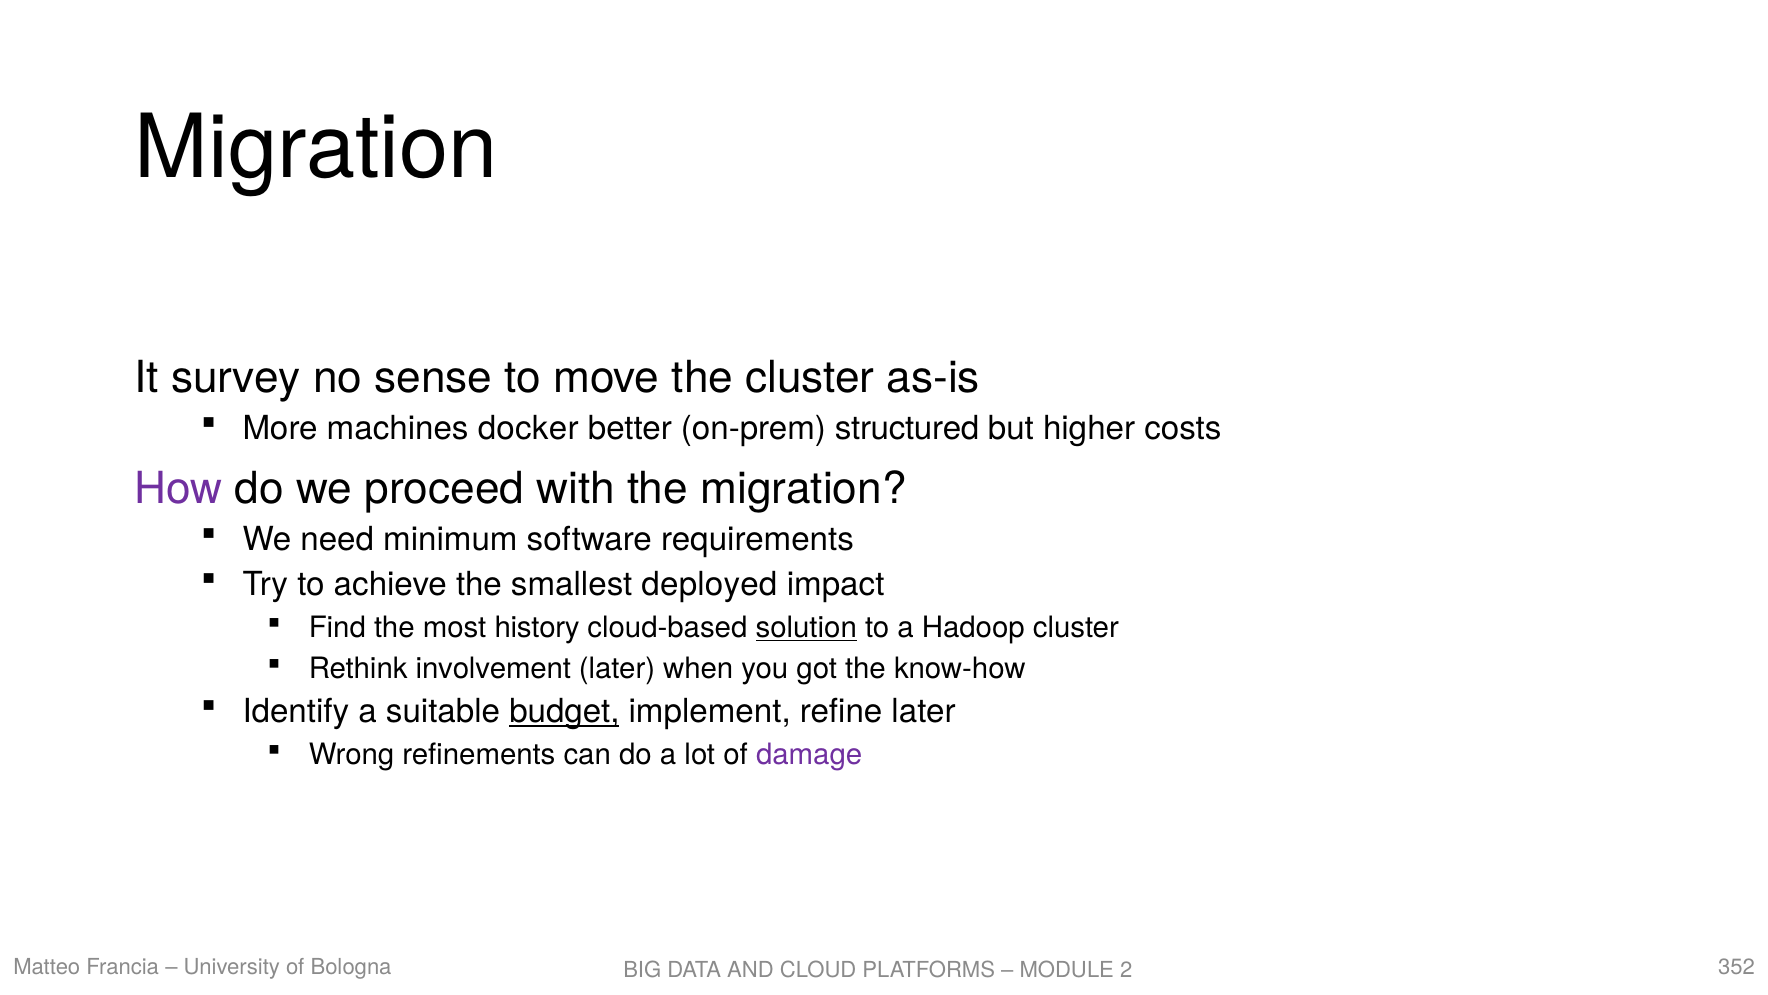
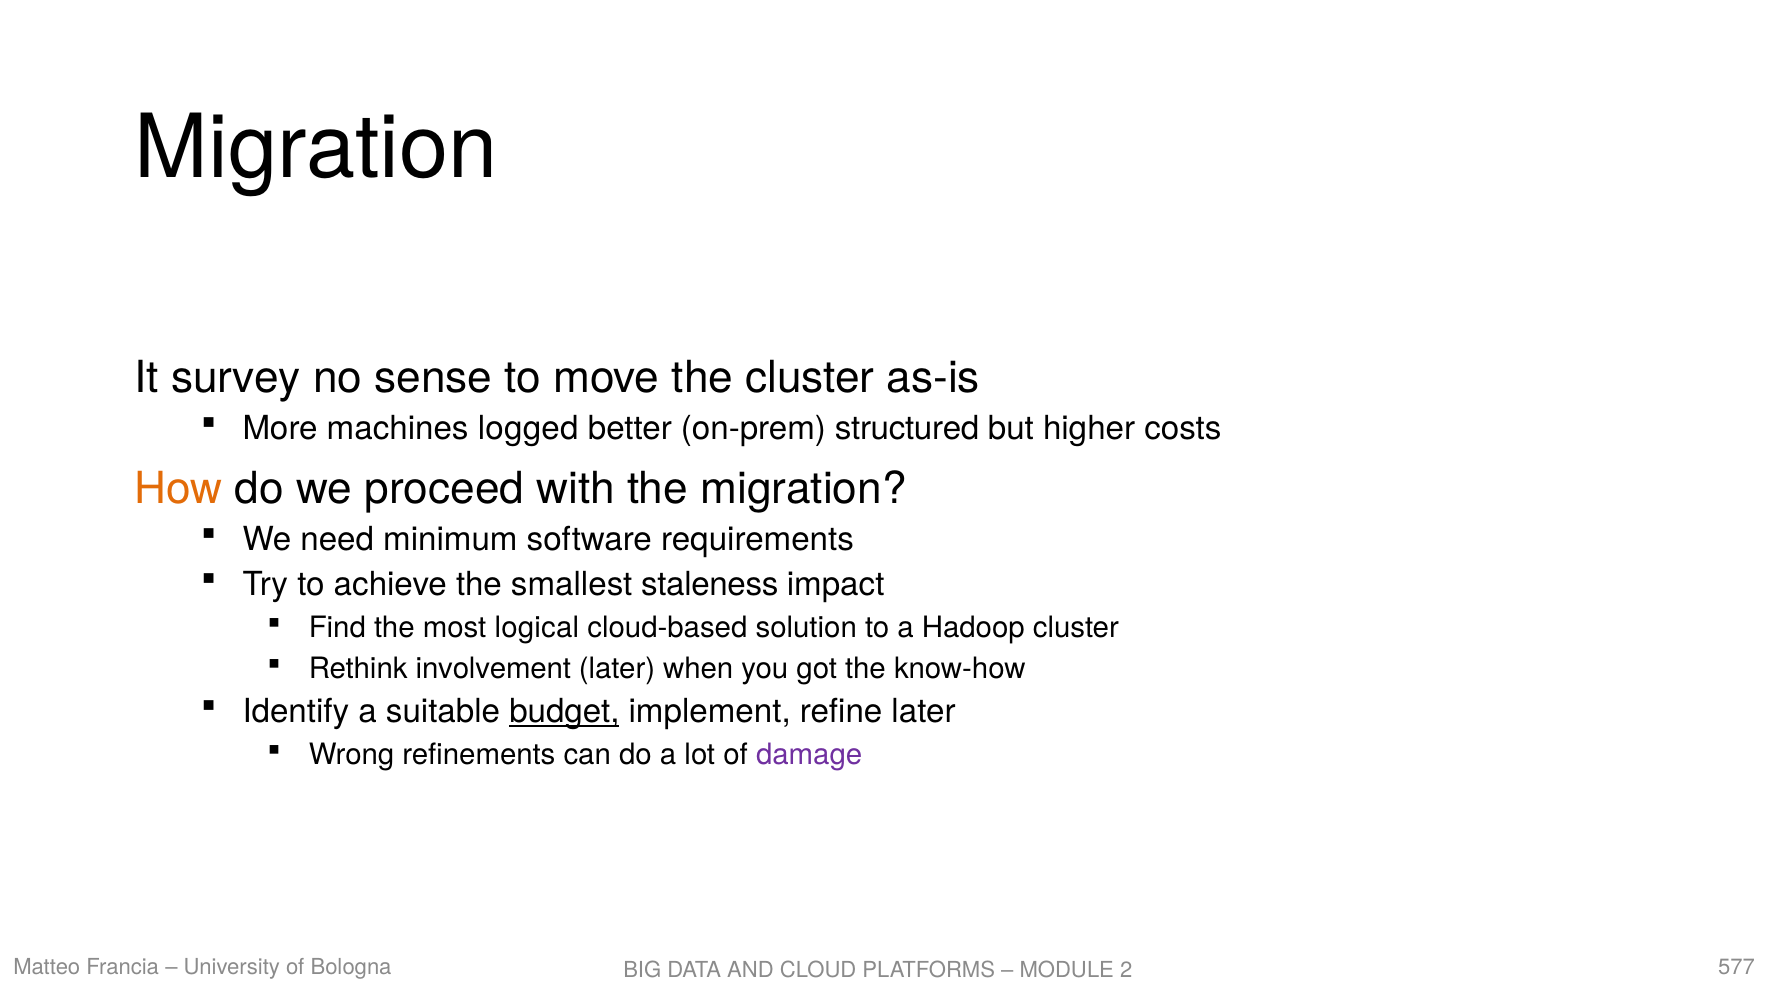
docker: docker -> logged
How colour: purple -> orange
deployed: deployed -> staleness
history: history -> logical
solution underline: present -> none
352: 352 -> 577
